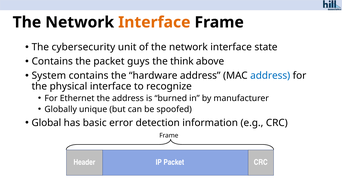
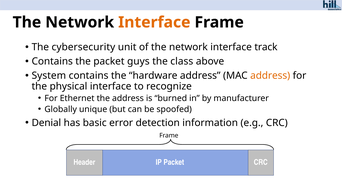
state: state -> track
think: think -> class
address at (270, 76) colour: blue -> orange
Global: Global -> Denial
